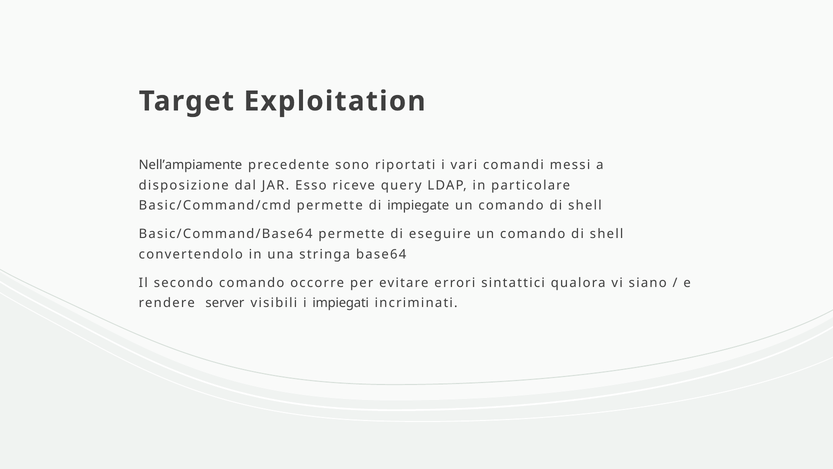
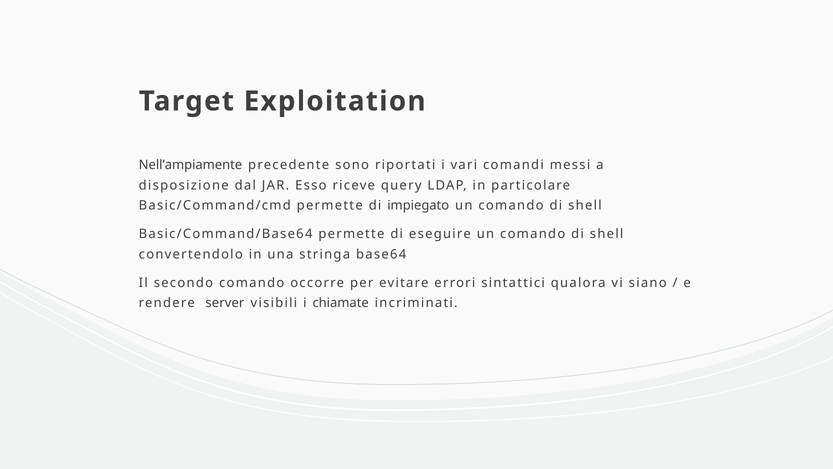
impiegate: impiegate -> impiegato
impiegati: impiegati -> chiamate
